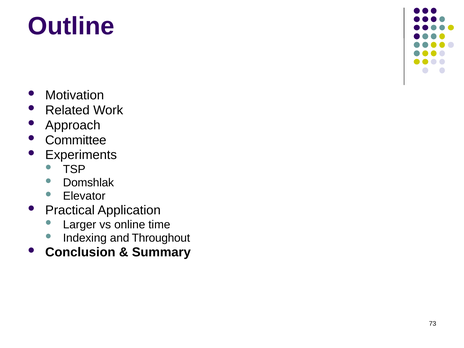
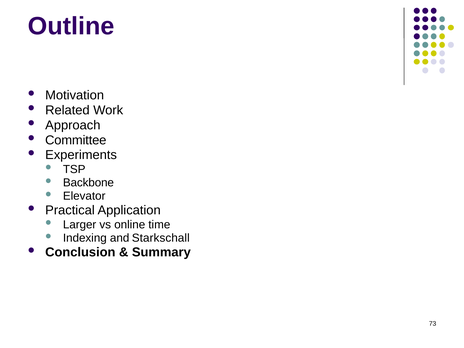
Domshlak: Domshlak -> Backbone
Throughout: Throughout -> Starkschall
